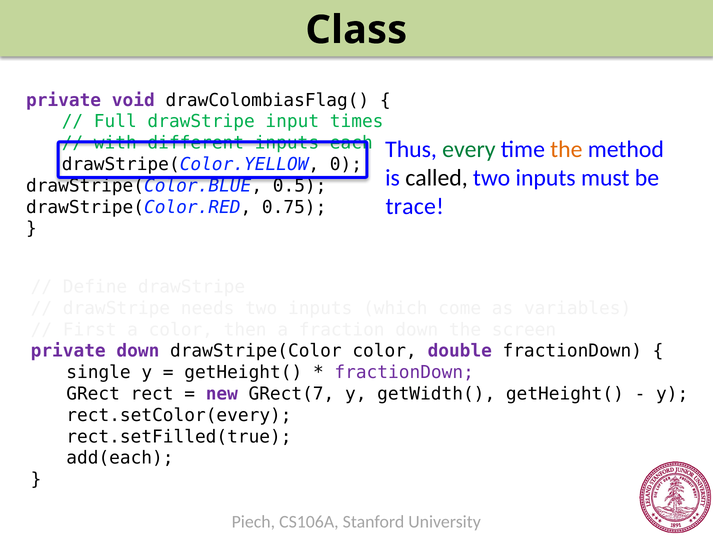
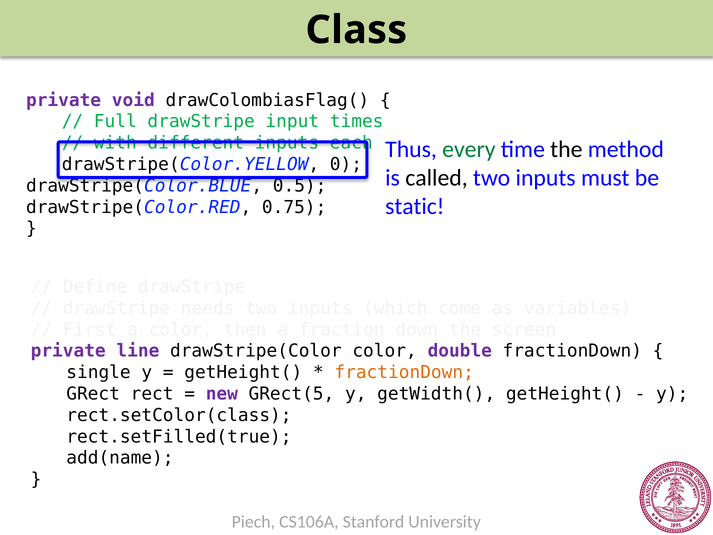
the at (566, 149) colour: orange -> black
trace: trace -> static
private down: down -> line
fractionDown at (404, 372) colour: purple -> orange
GRect(7: GRect(7 -> GRect(5
rect.setColor(every: rect.setColor(every -> rect.setColor(class
add(each: add(each -> add(name
